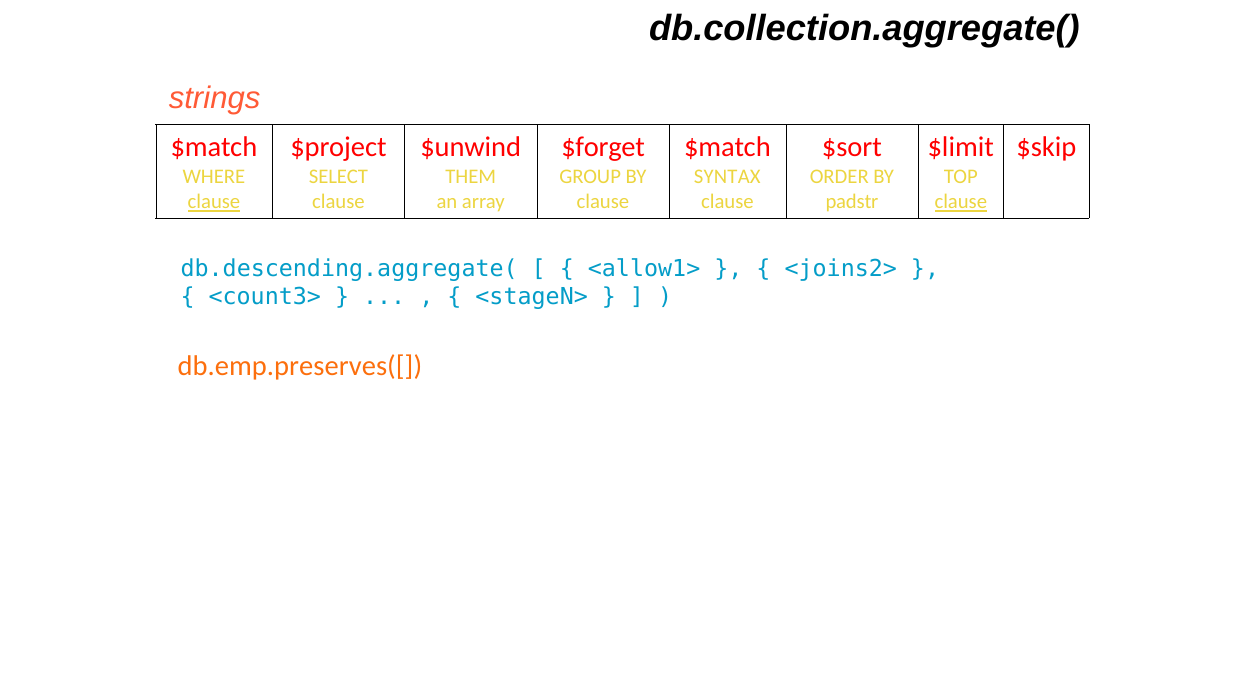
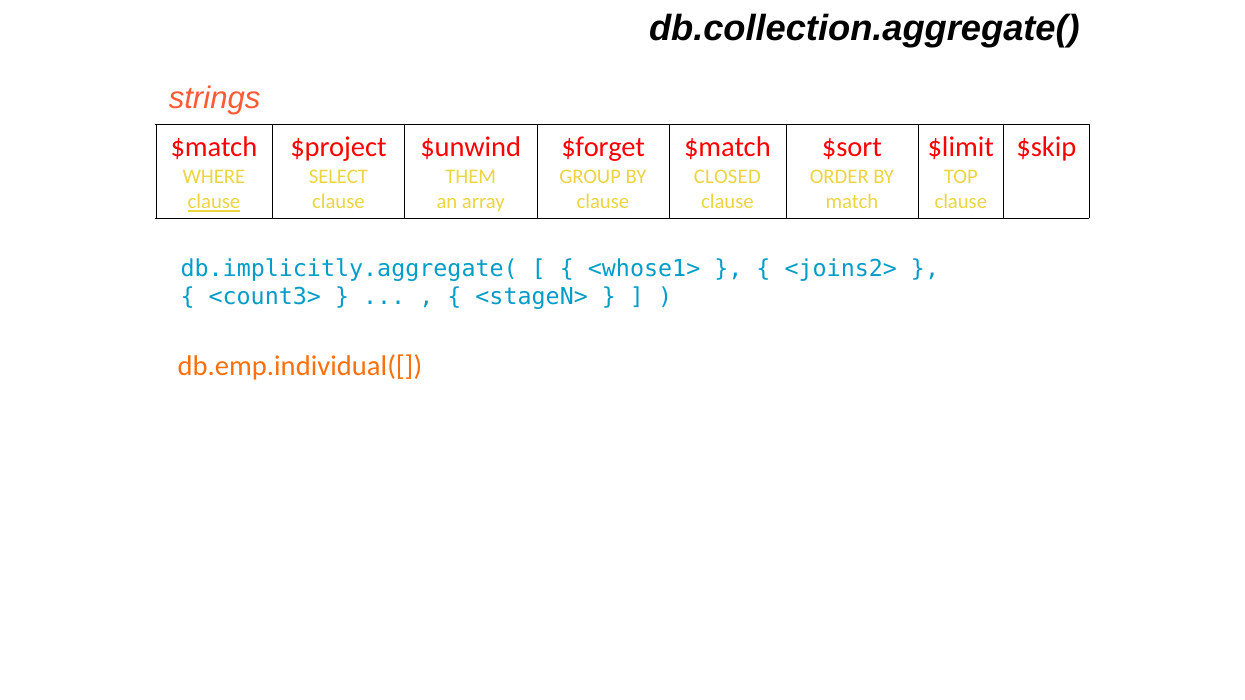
SYNTAX: SYNTAX -> CLOSED
padstr: padstr -> match
clause at (961, 202) underline: present -> none
db.descending.aggregate(: db.descending.aggregate( -> db.implicitly.aggregate(
<allow1>: <allow1> -> <whose1>
db.emp.preserves([: db.emp.preserves([ -> db.emp.individual([
